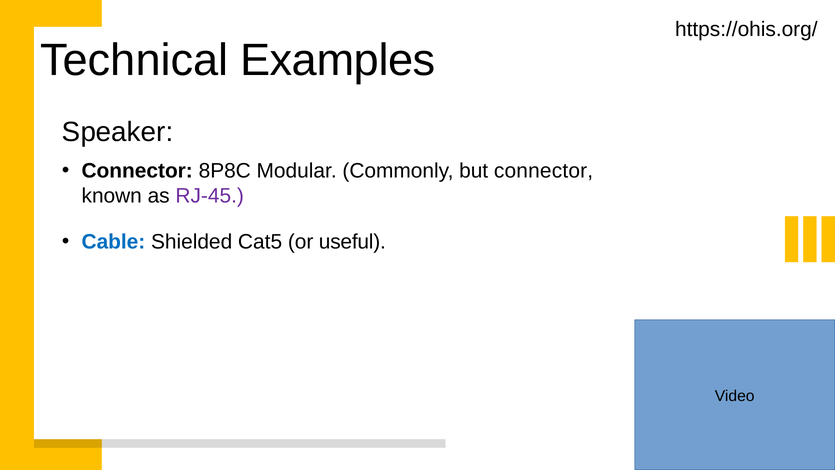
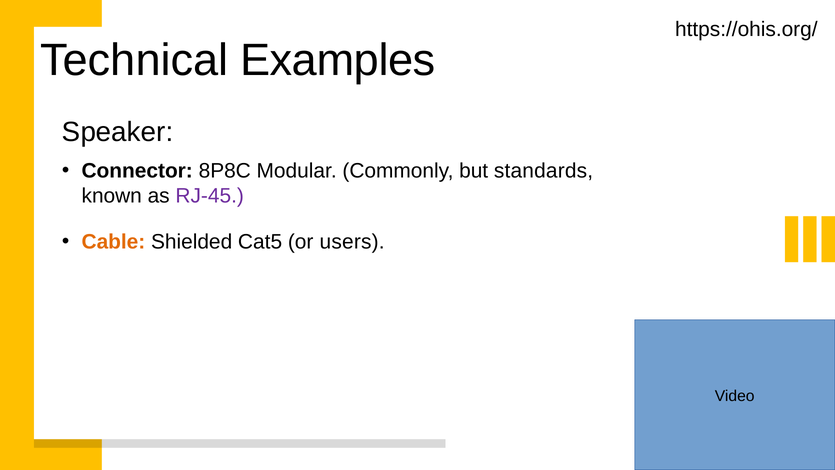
but connector: connector -> standards
Cable colour: blue -> orange
useful: useful -> users
